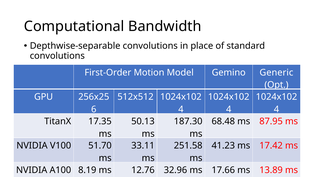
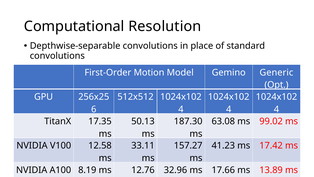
Bandwidth: Bandwidth -> Resolution
68.48: 68.48 -> 63.08
87.95: 87.95 -> 99.02
51.70: 51.70 -> 12.58
251.58: 251.58 -> 157.27
